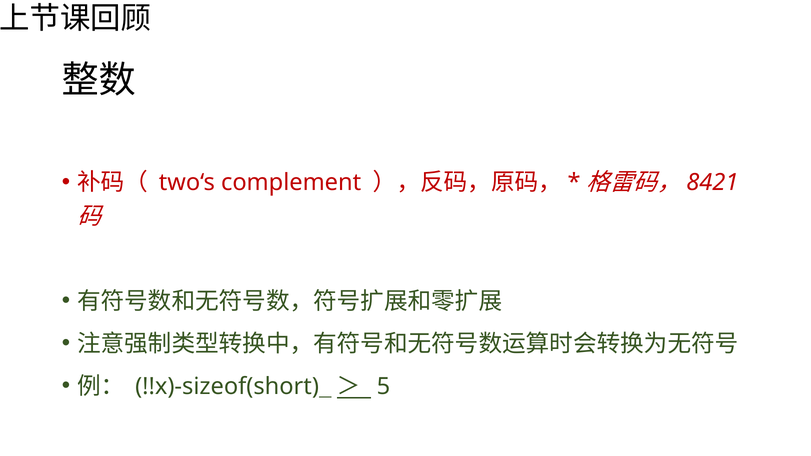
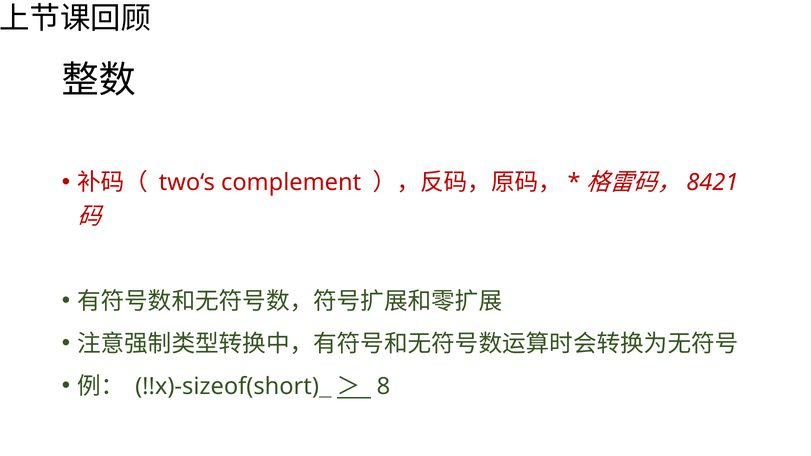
5: 5 -> 8
